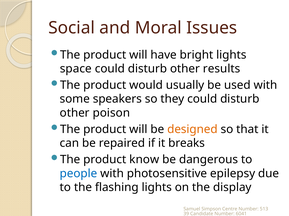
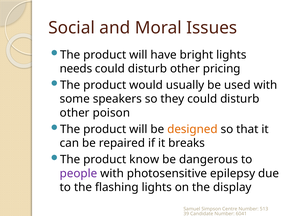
space: space -> needs
results: results -> pricing
people colour: blue -> purple
